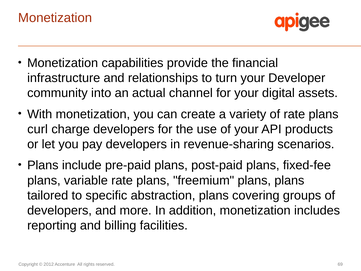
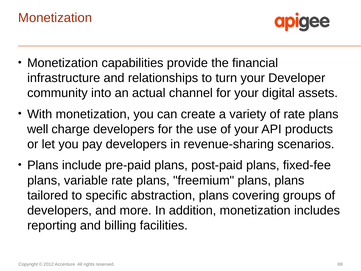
curl: curl -> well
